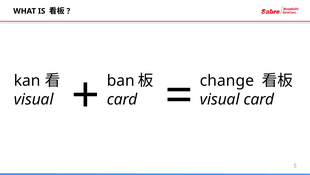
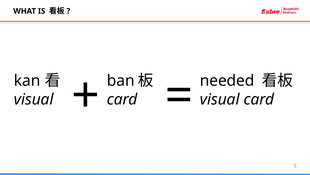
change: change -> needed
